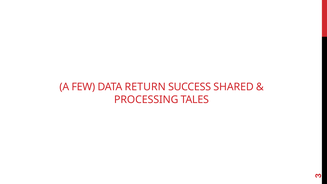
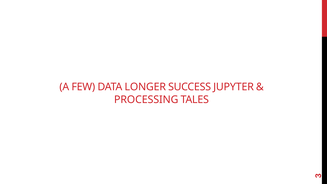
RETURN: RETURN -> LONGER
SHARED: SHARED -> JUPYTER
